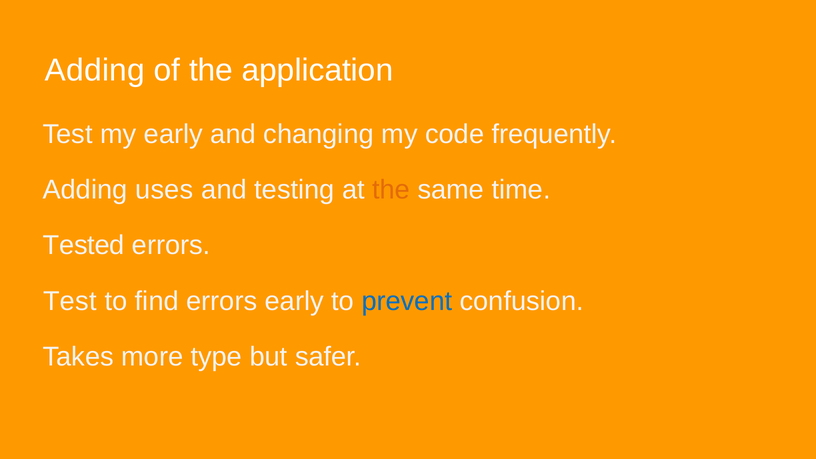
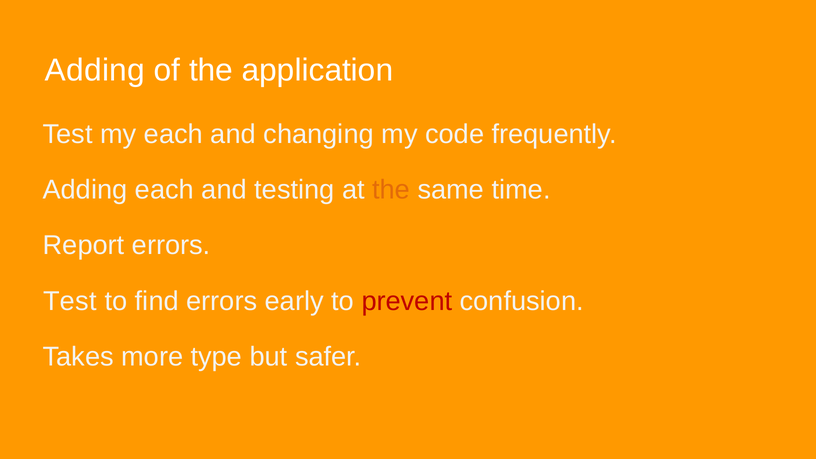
my early: early -> each
Adding uses: uses -> each
Tested: Tested -> Report
prevent colour: blue -> red
